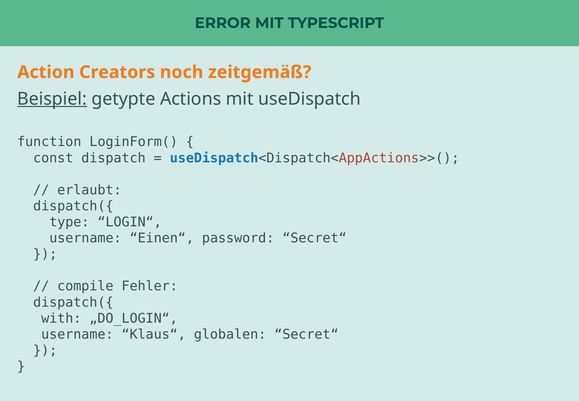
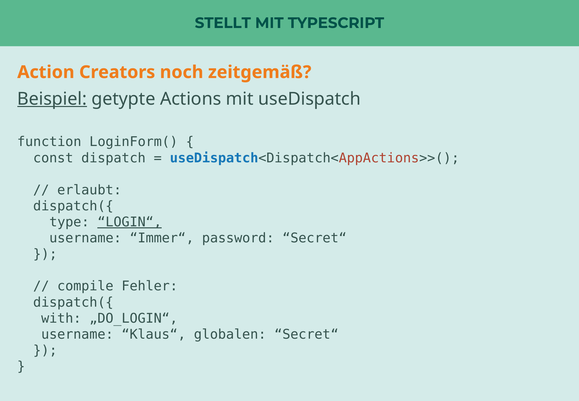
ERROR: ERROR -> STELLT
LOGIN“ underline: none -> present
Einen“: Einen“ -> Immer“
